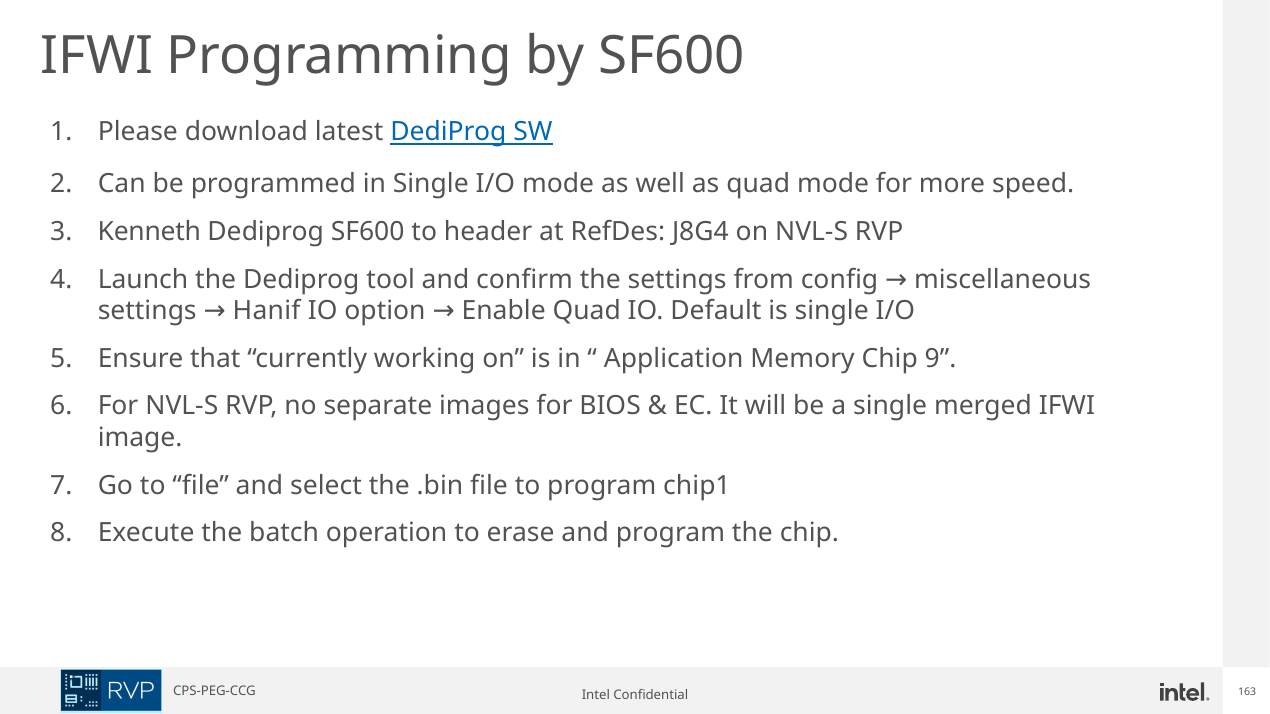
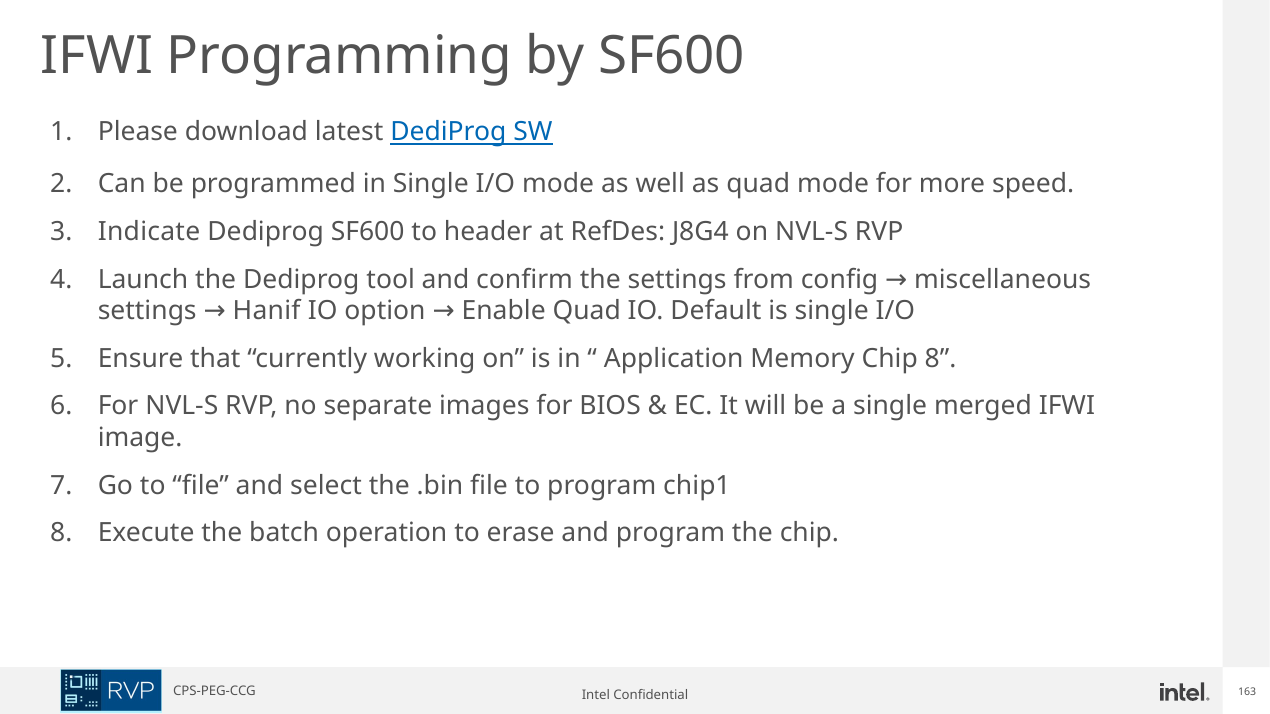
Kenneth: Kenneth -> Indicate
Chip 9: 9 -> 8
